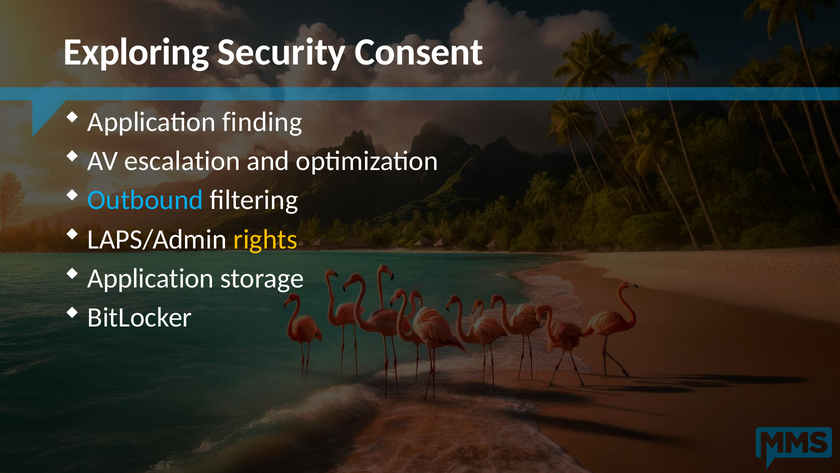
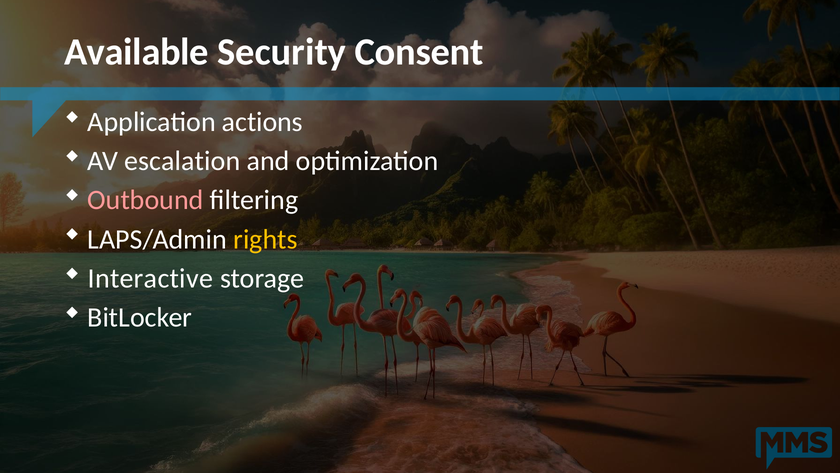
Exploring: Exploring -> Available
finding: finding -> actions
Outbound colour: light blue -> pink
Application at (151, 278): Application -> Interactive
